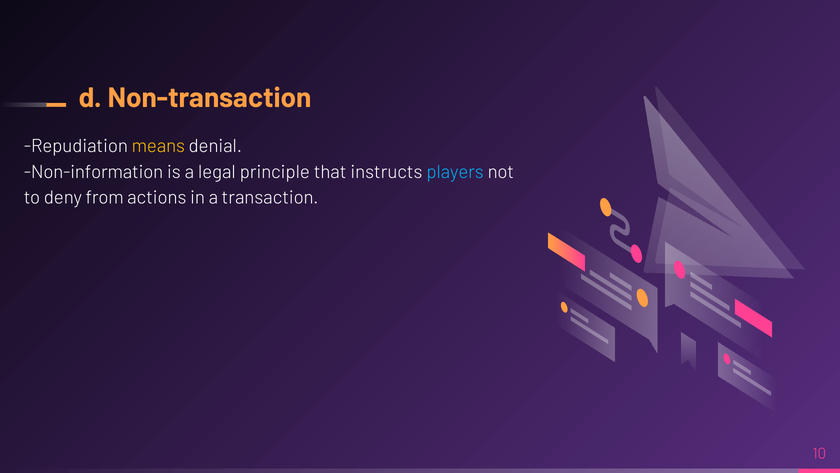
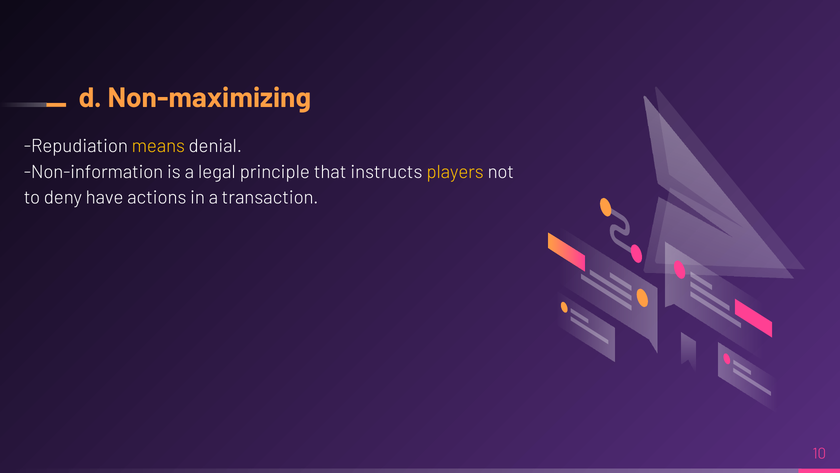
Non-transaction: Non-transaction -> Non-maximizing
players colour: light blue -> yellow
from: from -> have
